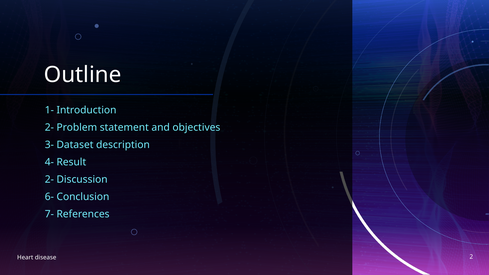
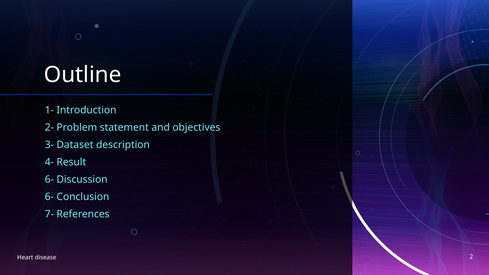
2- at (49, 179): 2- -> 6-
